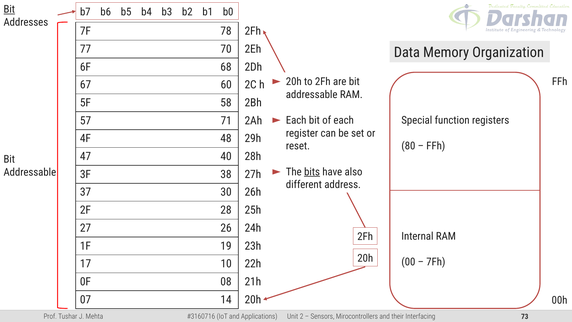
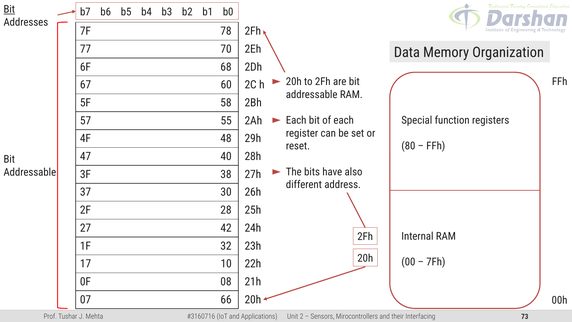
71: 71 -> 55
bits underline: present -> none
26: 26 -> 42
19: 19 -> 32
14: 14 -> 66
